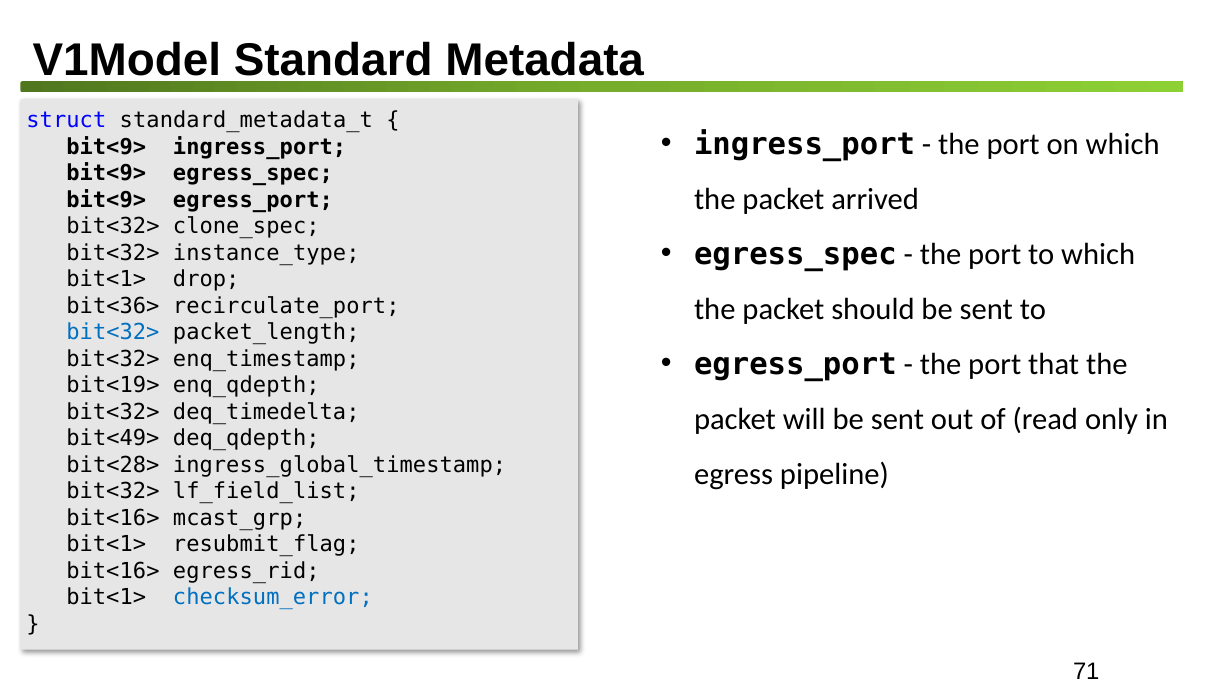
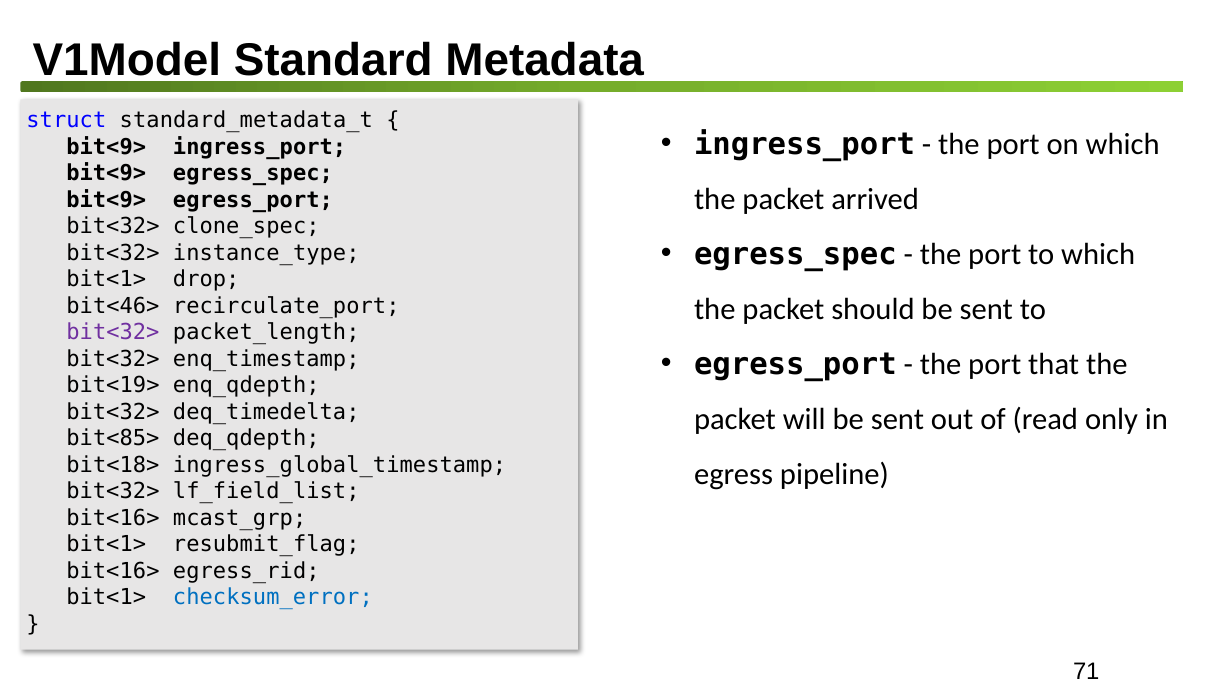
bit<36>: bit<36> -> bit<46>
bit<32> at (113, 333) colour: blue -> purple
bit<49>: bit<49> -> bit<85>
bit<28>: bit<28> -> bit<18>
